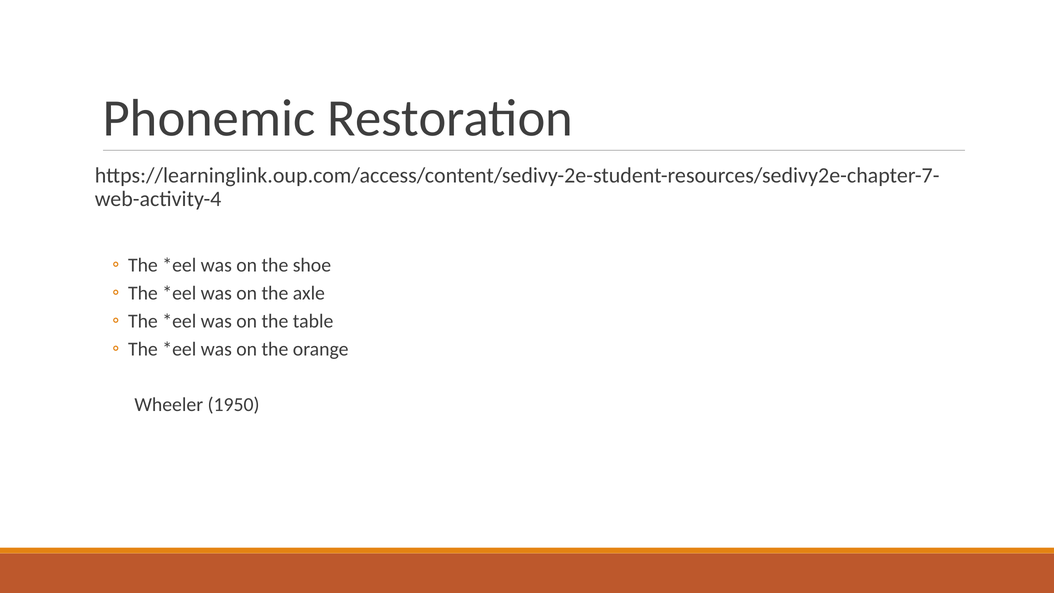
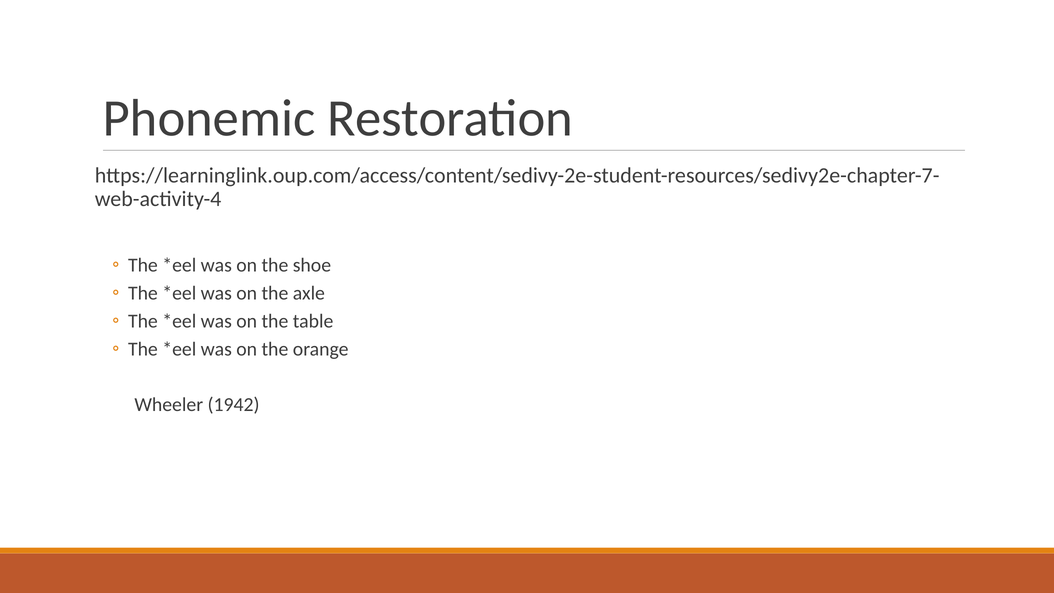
1950: 1950 -> 1942
